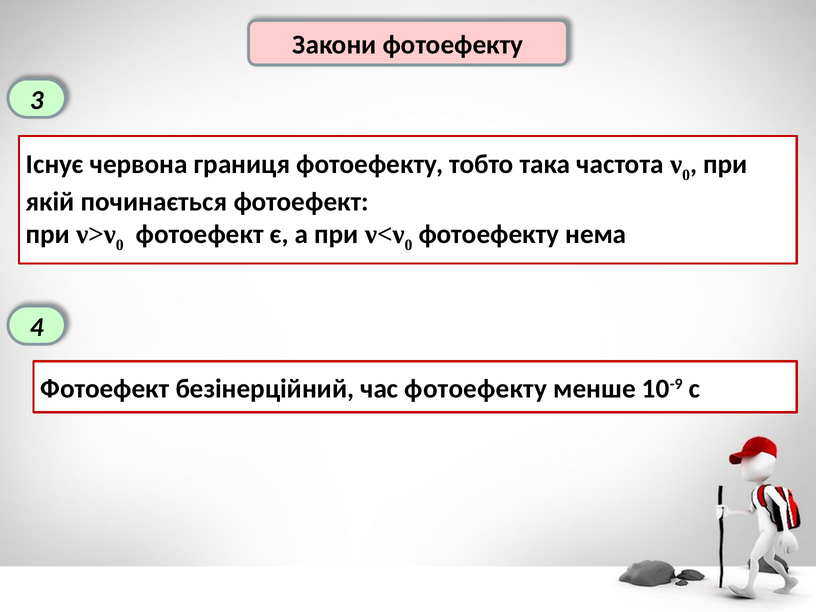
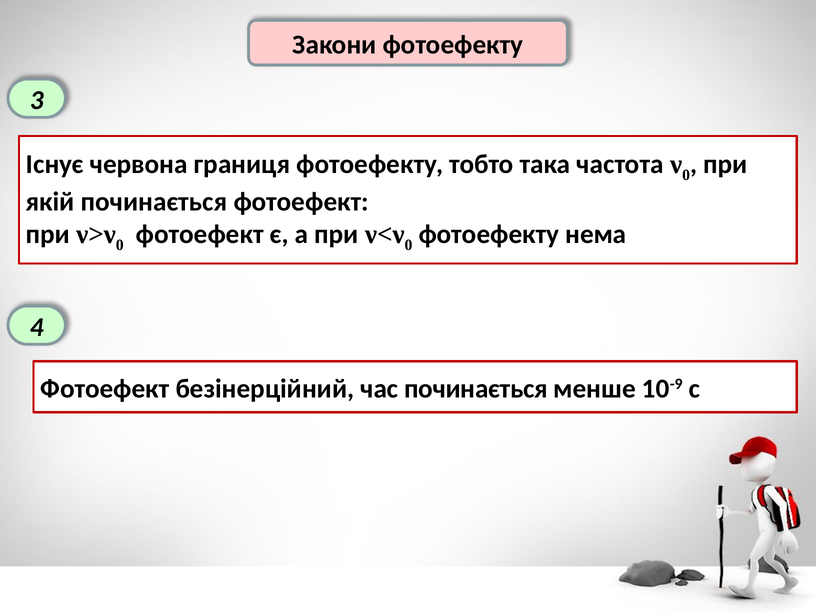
час фотоефекту: фотоефекту -> починається
